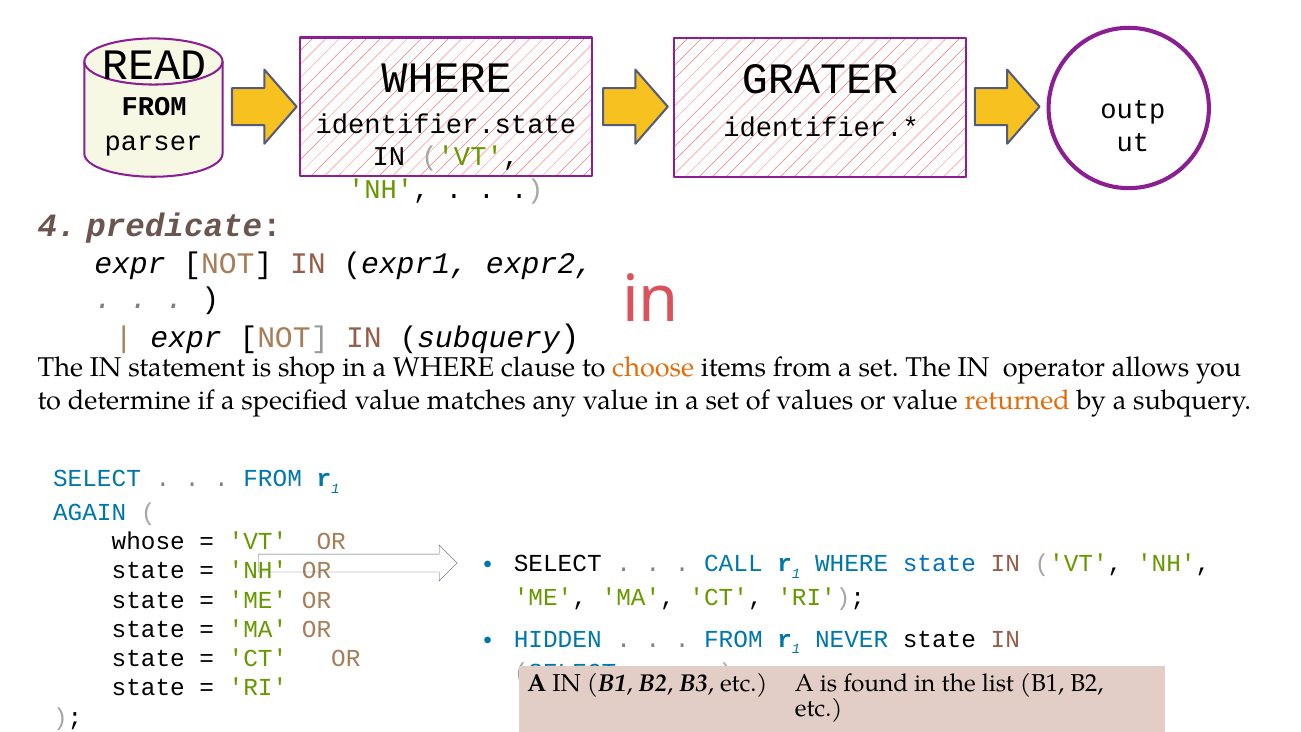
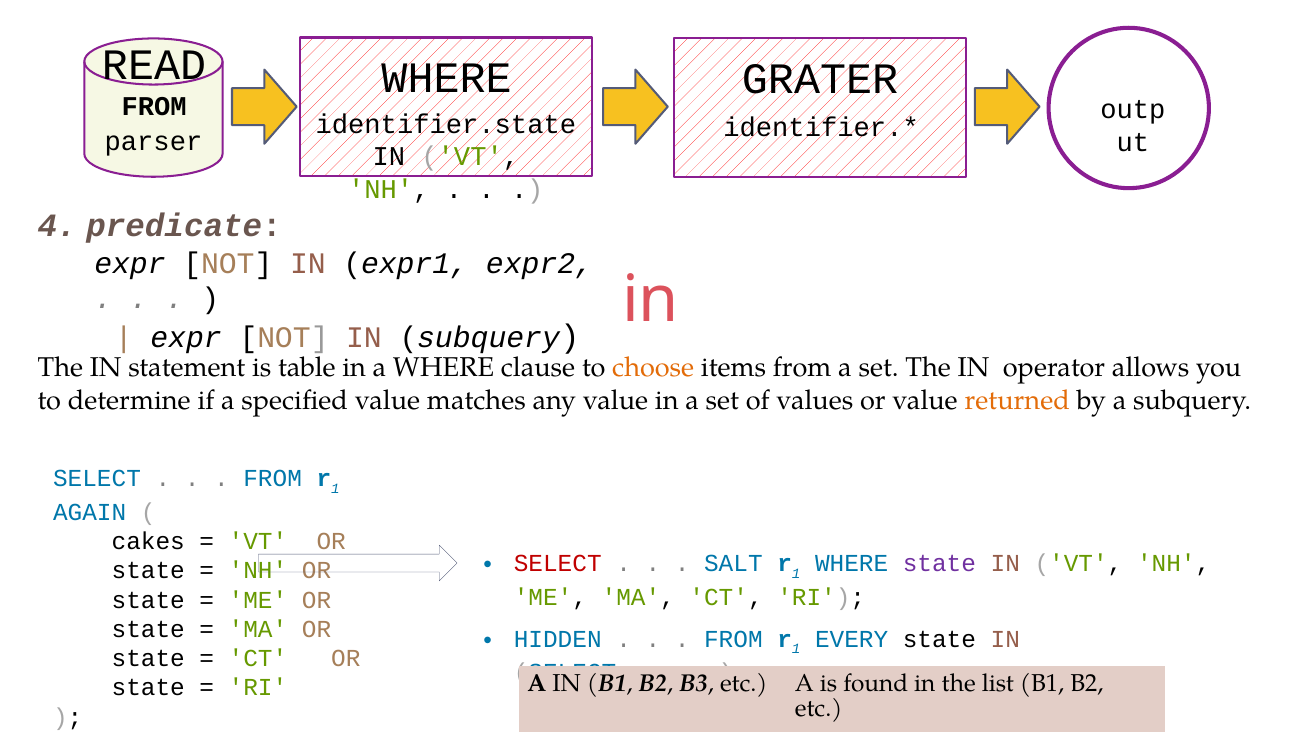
shop: shop -> table
whose: whose -> cakes
SELECT at (558, 564) colour: black -> red
CALL: CALL -> SALT
state at (939, 564) colour: blue -> purple
NEVER: NEVER -> EVERY
